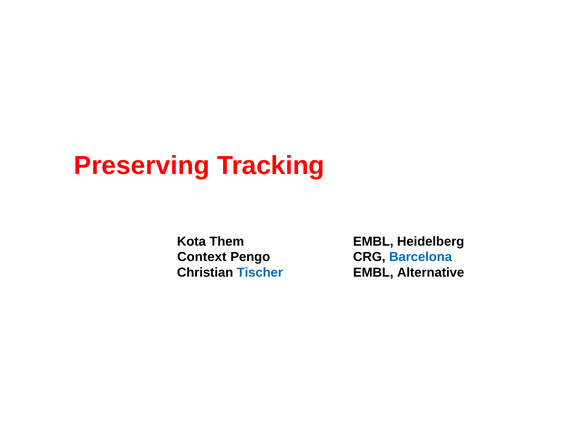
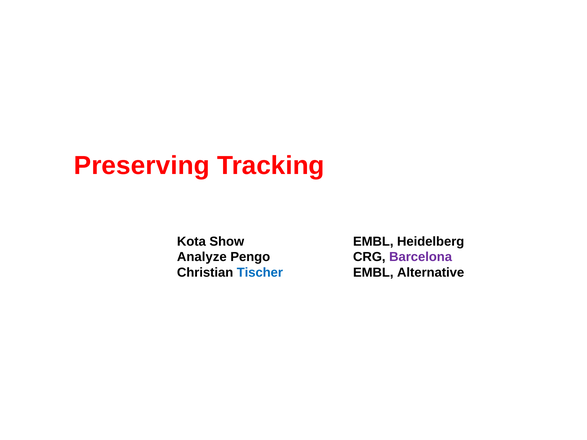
Them: Them -> Show
Context: Context -> Analyze
Barcelona colour: blue -> purple
